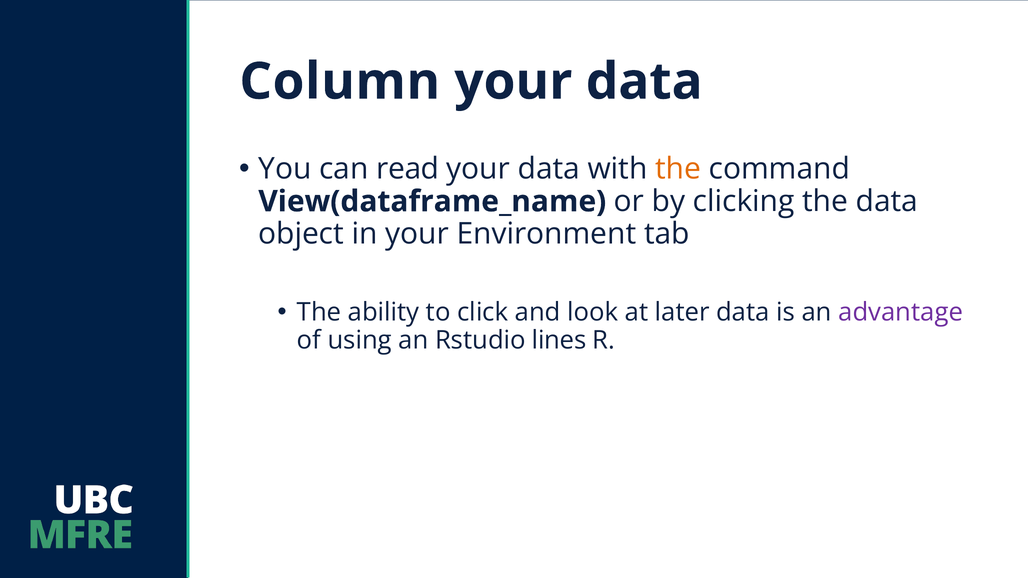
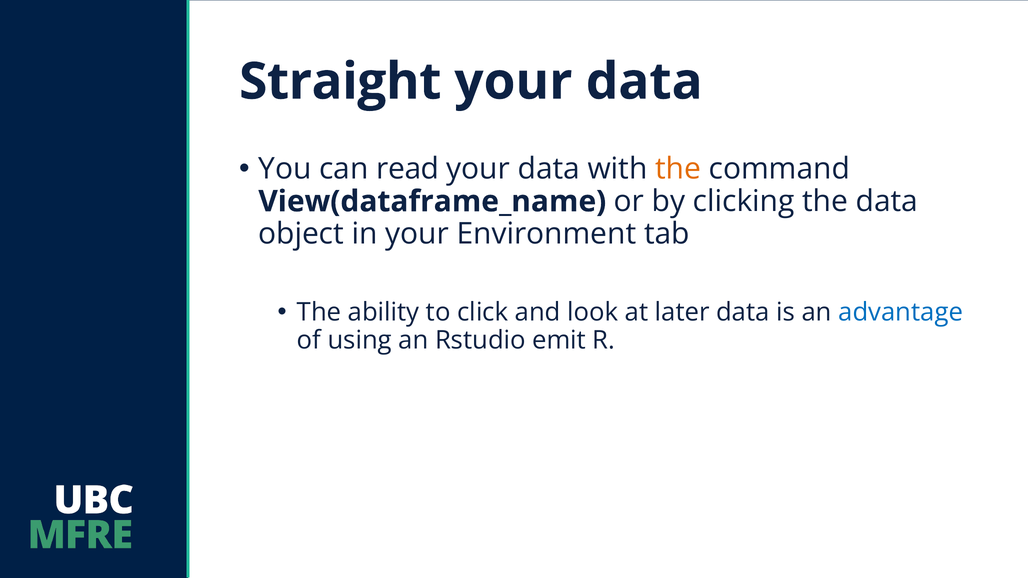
Column: Column -> Straight
advantage colour: purple -> blue
lines: lines -> emit
